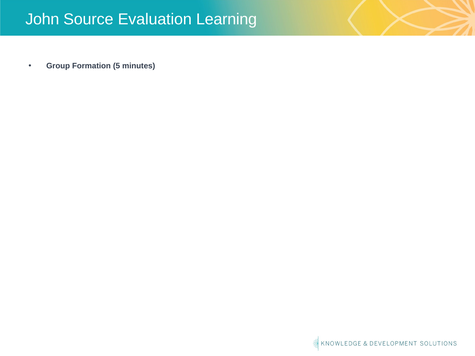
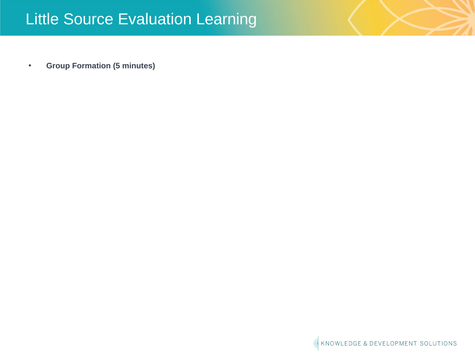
John: John -> Little
